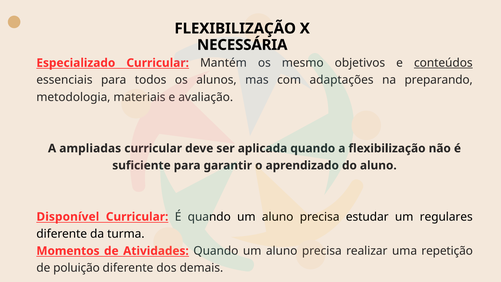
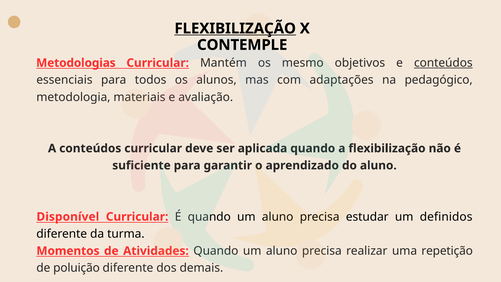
FLEXIBILIZAÇÃO at (235, 28) underline: none -> present
NECESSÁRIA: NECESSÁRIA -> CONTEMPLE
Especializado: Especializado -> Metodologias
preparando: preparando -> pedagógico
A ampliadas: ampliadas -> conteúdos
regulares: regulares -> definidos
